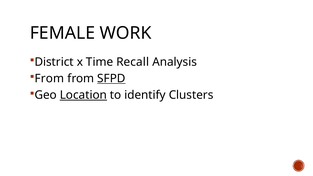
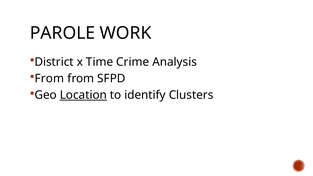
FEMALE: FEMALE -> PAROLE
Recall: Recall -> Crime
SFPD underline: present -> none
